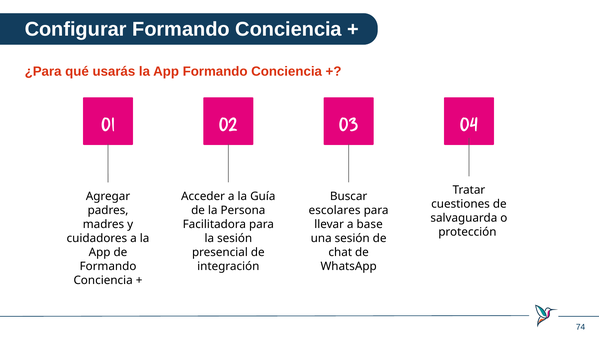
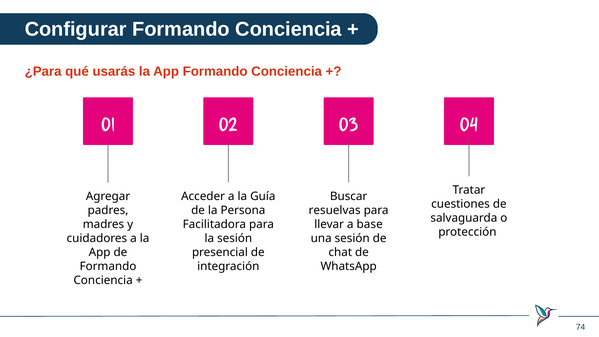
escolares: escolares -> resuelvas
